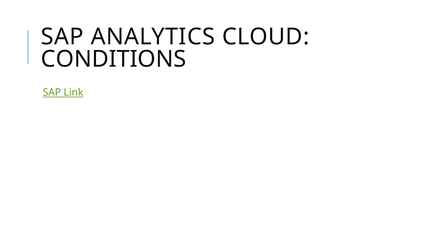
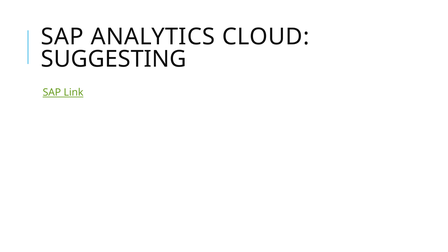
CONDITIONS: CONDITIONS -> SUGGESTING
